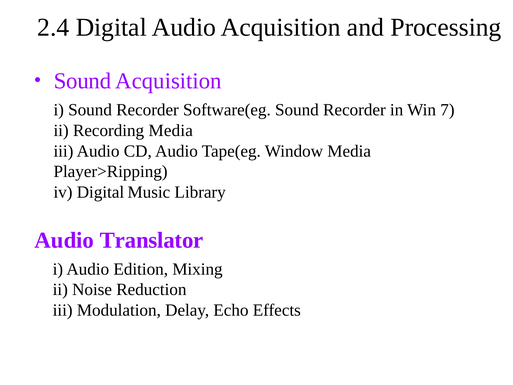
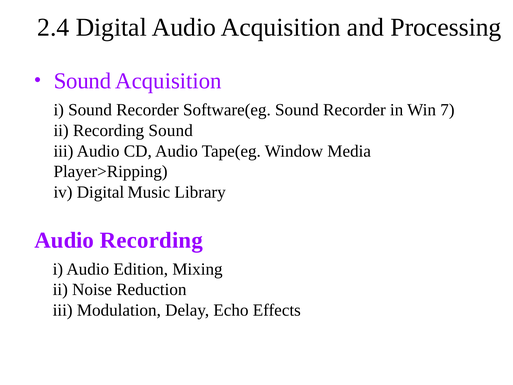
Recording Media: Media -> Sound
Audio Translator: Translator -> Recording
